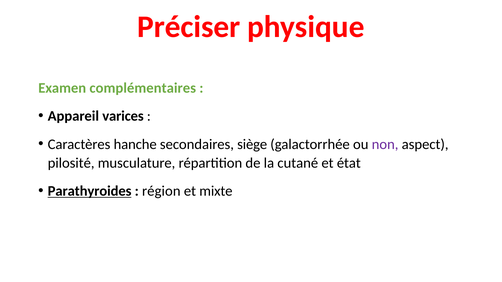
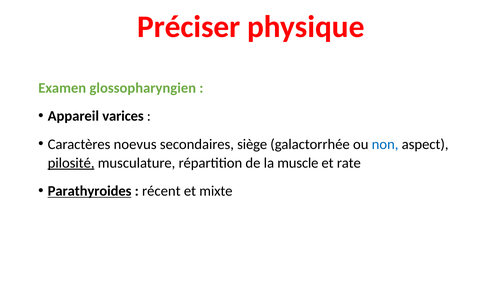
complémentaires: complémentaires -> glossopharyngien
hanche: hanche -> noevus
non colour: purple -> blue
pilosité underline: none -> present
cutané: cutané -> muscle
état: état -> rate
région: région -> récent
